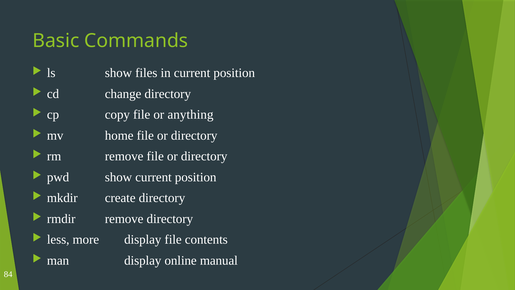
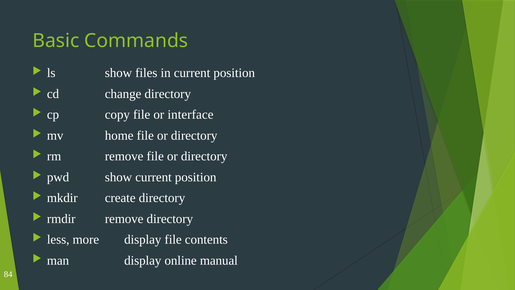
anything: anything -> interface
